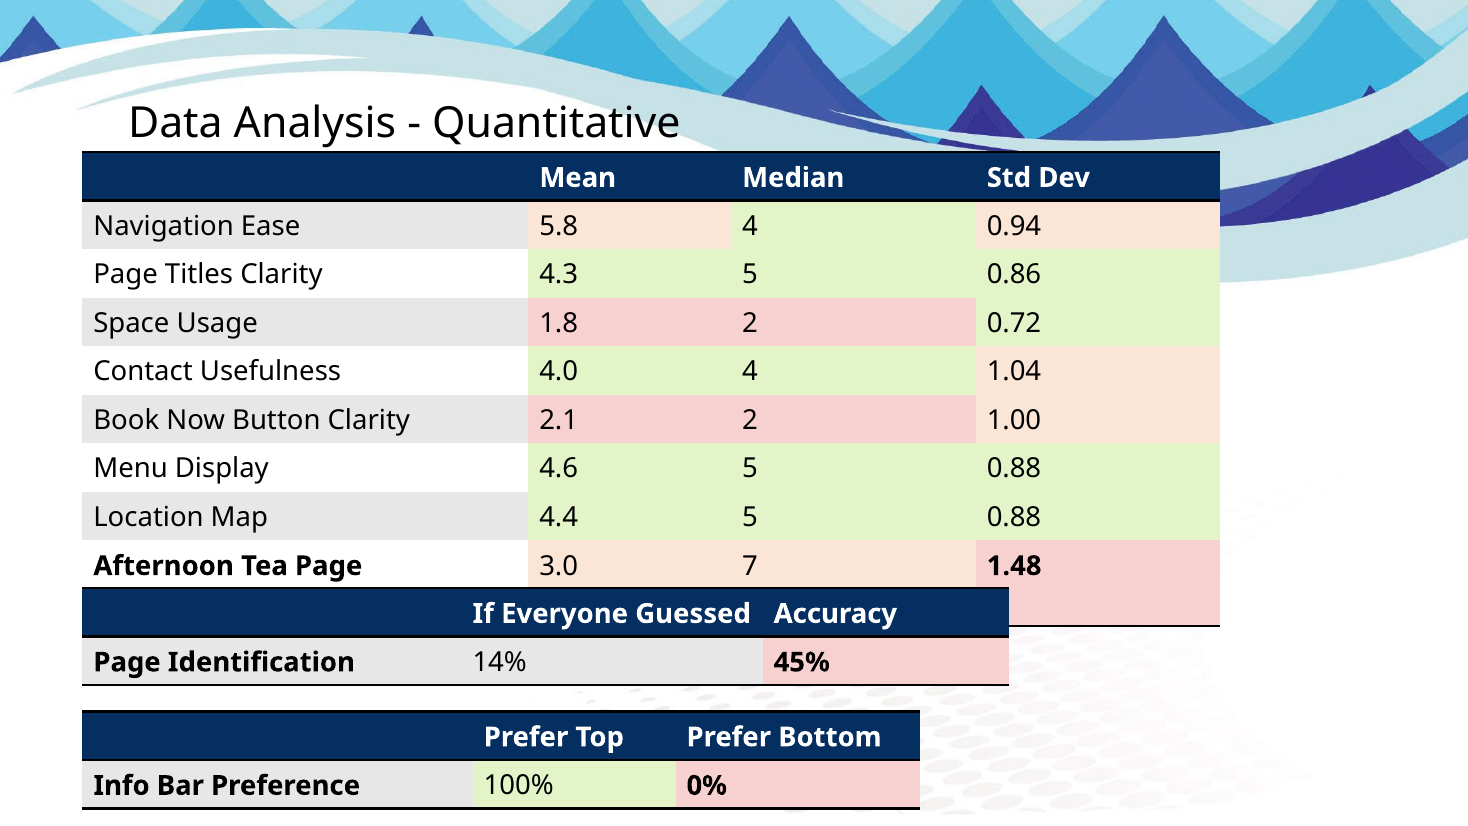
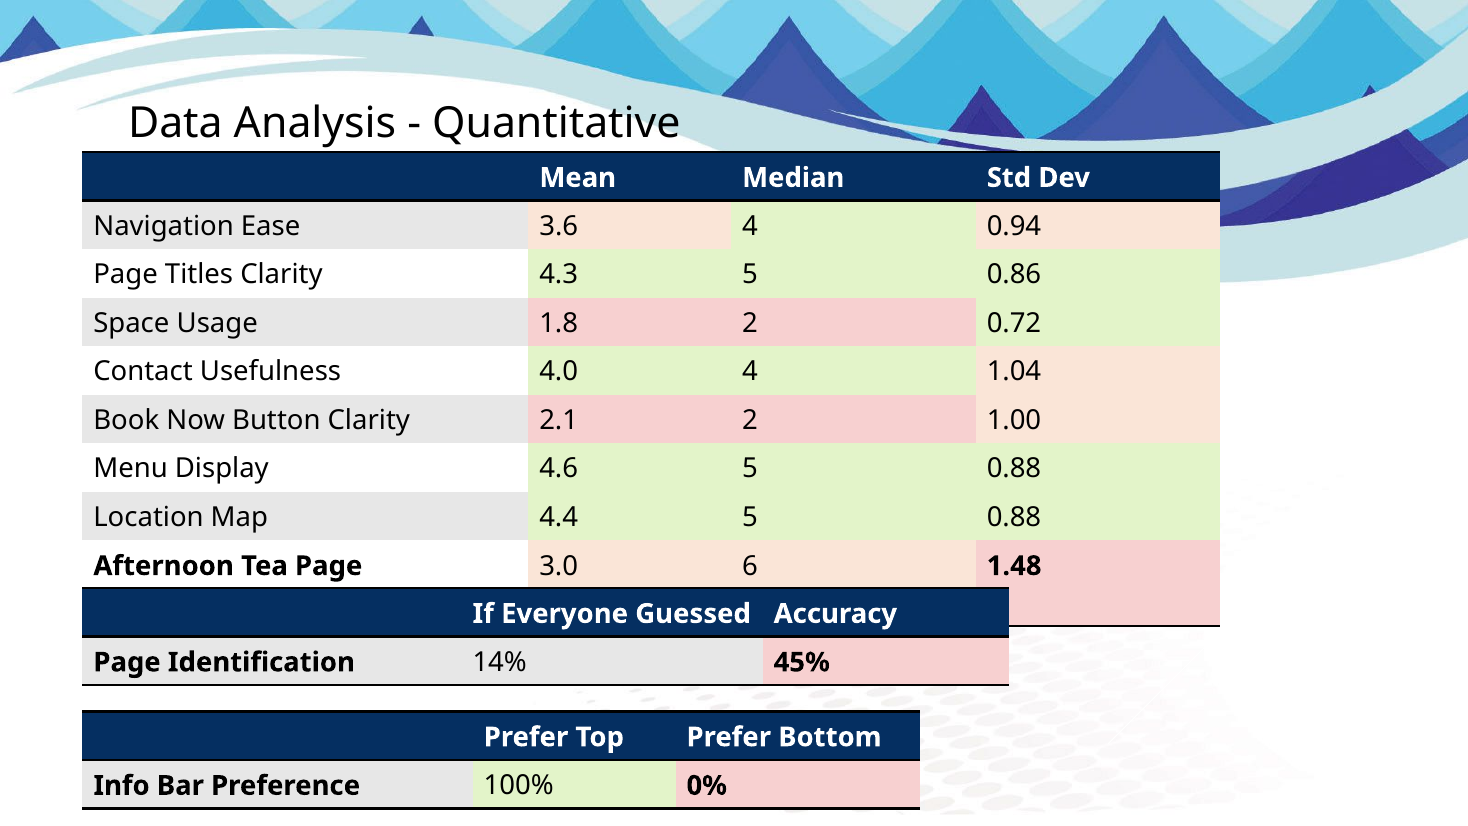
5.8: 5.8 -> 3.6
7: 7 -> 6
